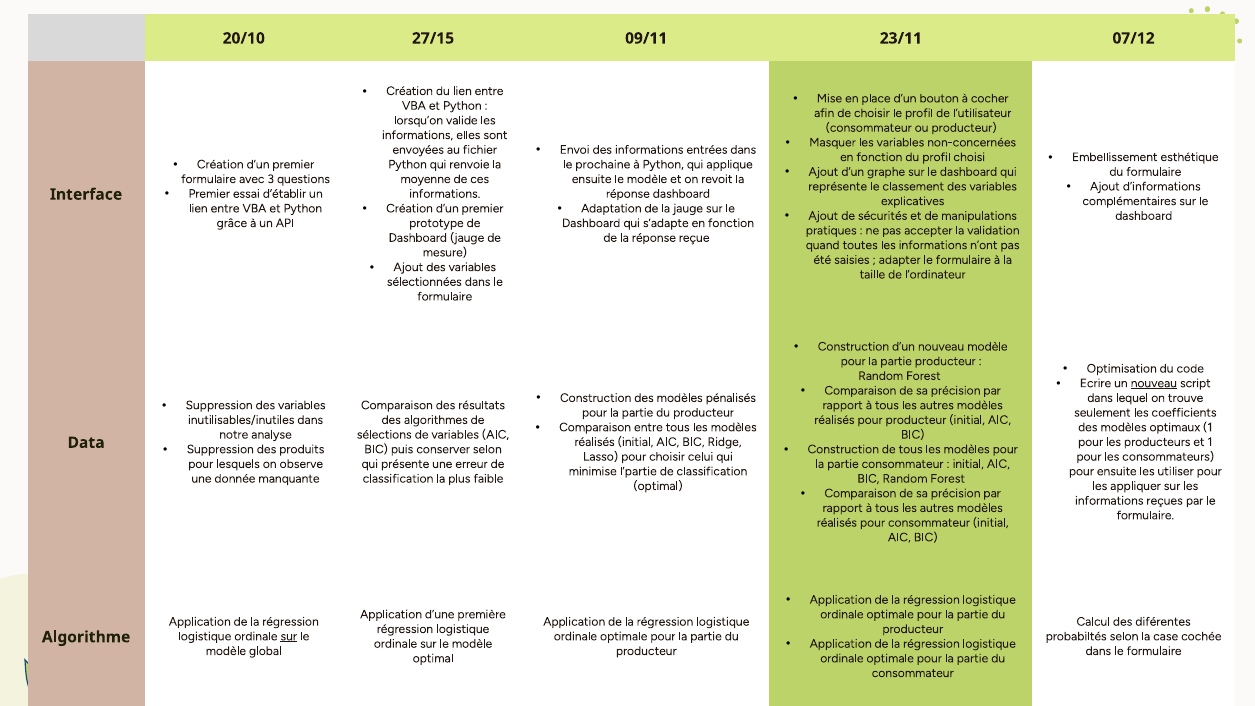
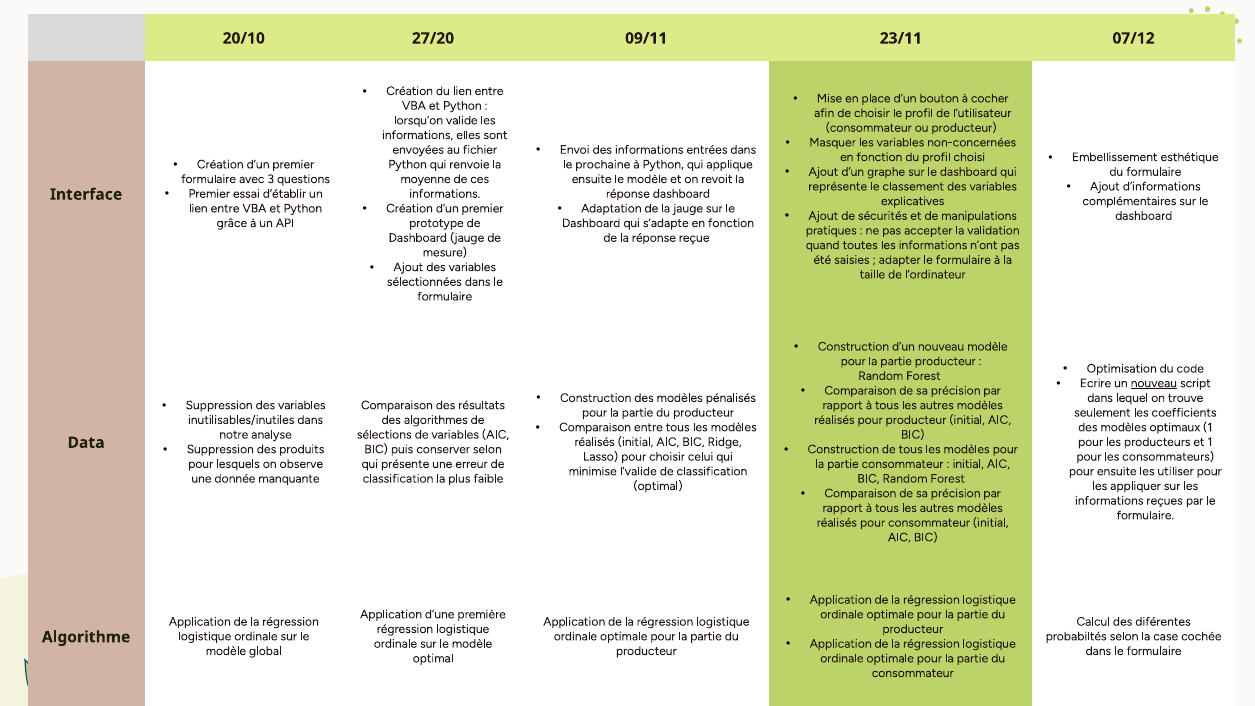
27/15: 27/15 -> 27/20
l’partie: l’partie -> l’valide
sur at (289, 636) underline: present -> none
